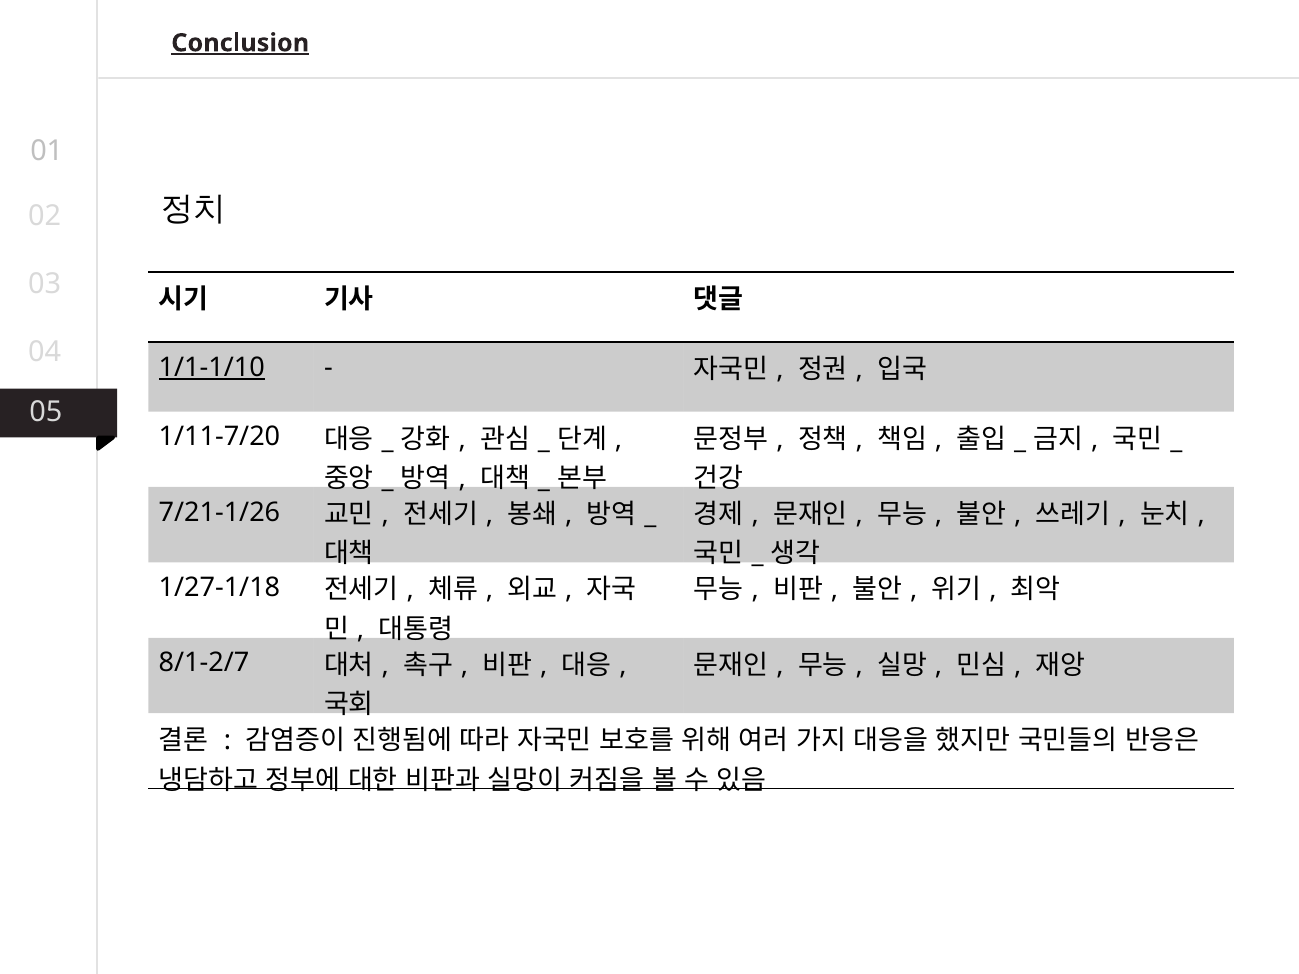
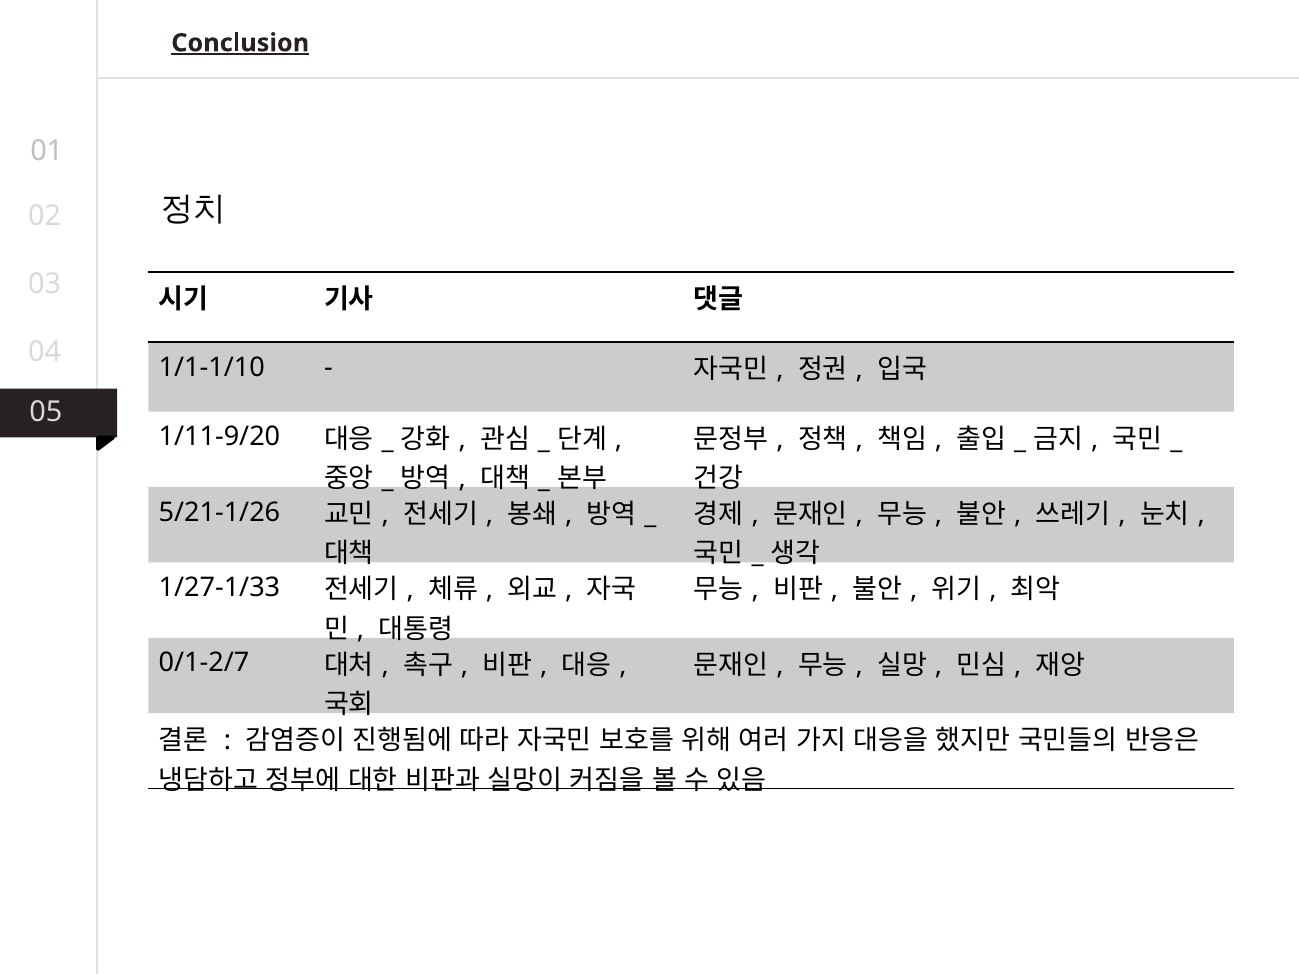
1/1-1/10 underline: present -> none
1/11-7/20: 1/11-7/20 -> 1/11-9/20
7/21-1/26: 7/21-1/26 -> 5/21-1/26
1/27-1/18: 1/27-1/18 -> 1/27-1/33
8/1-2/7: 8/1-2/7 -> 0/1-2/7
